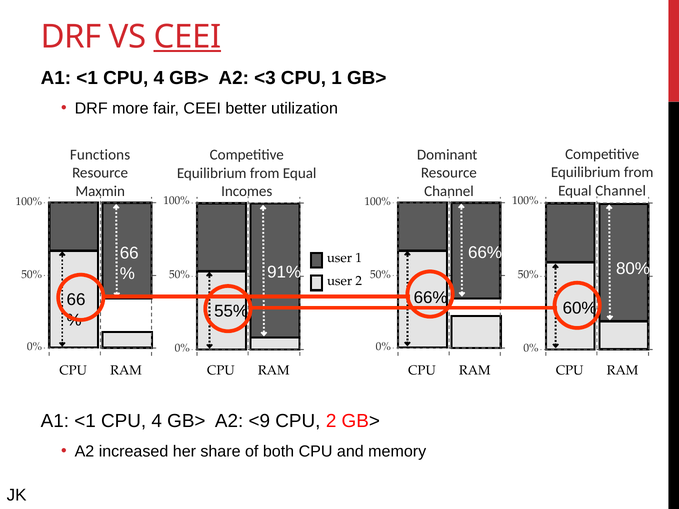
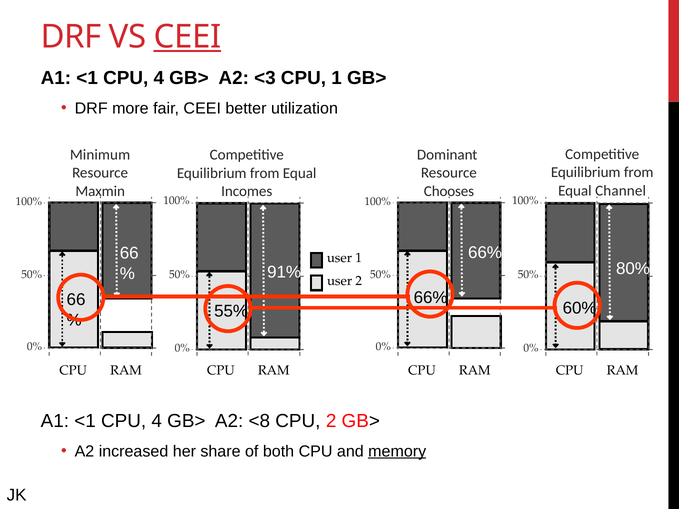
Functions: Functions -> Minimum
Channel at (449, 191): Channel -> Chooses
<9: <9 -> <8
memory underline: none -> present
